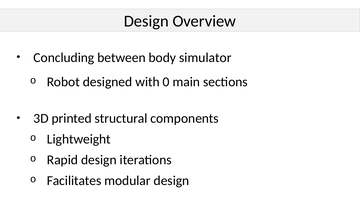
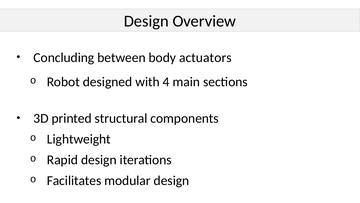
simulator: simulator -> actuators
0: 0 -> 4
